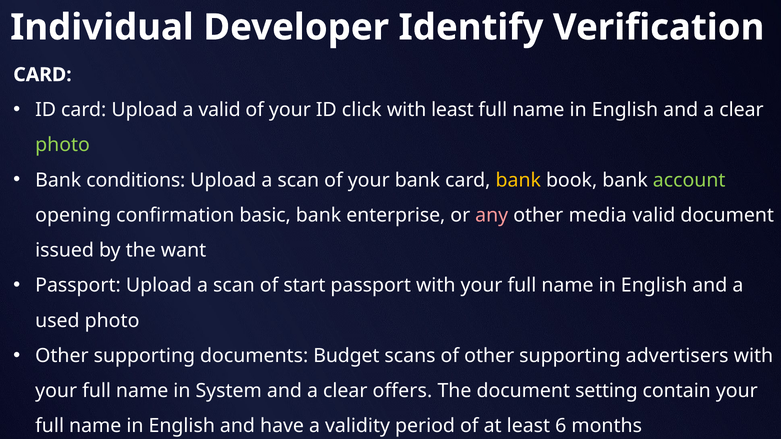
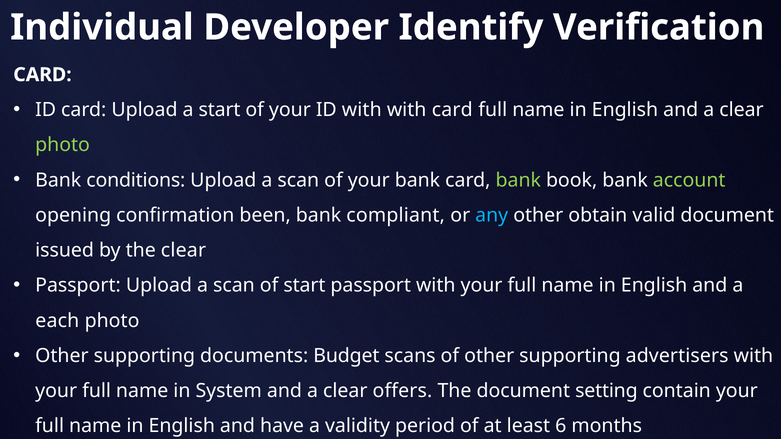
a valid: valid -> start
ID click: click -> with
with least: least -> card
bank at (518, 180) colour: yellow -> light green
basic: basic -> been
enterprise: enterprise -> compliant
any colour: pink -> light blue
media: media -> obtain
the want: want -> clear
used: used -> each
